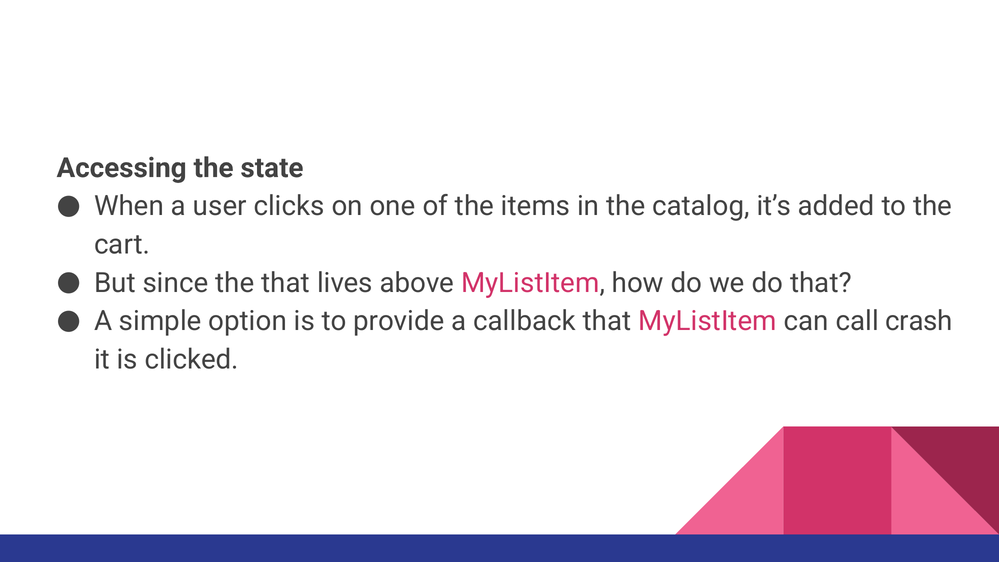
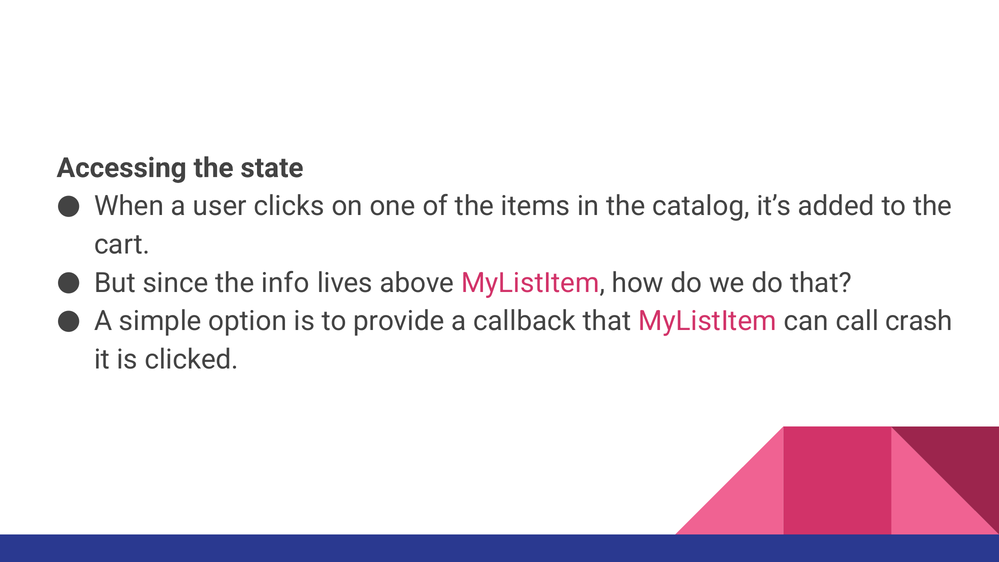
the that: that -> info
